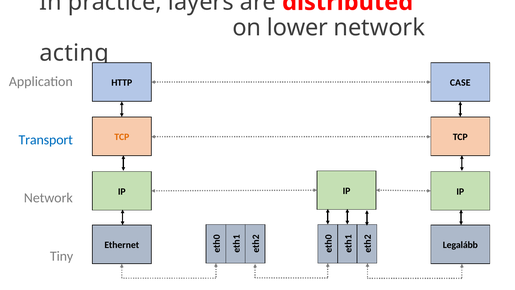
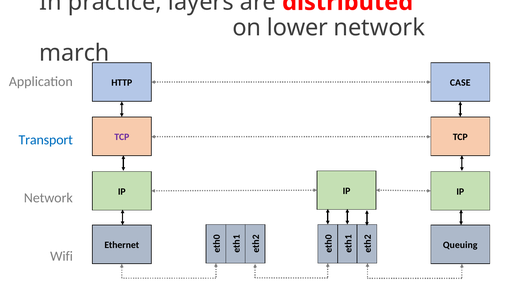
acting: acting -> march
TCP at (122, 137) colour: orange -> purple
Legalább: Legalább -> Queuing
Tiny: Tiny -> Wifi
